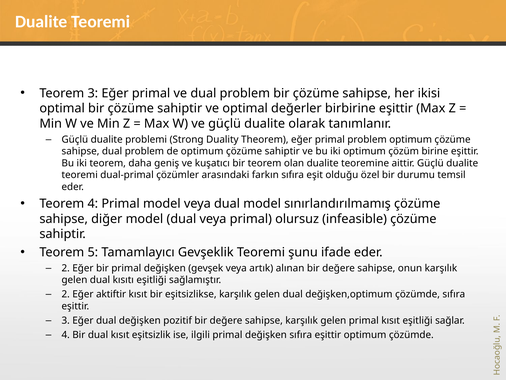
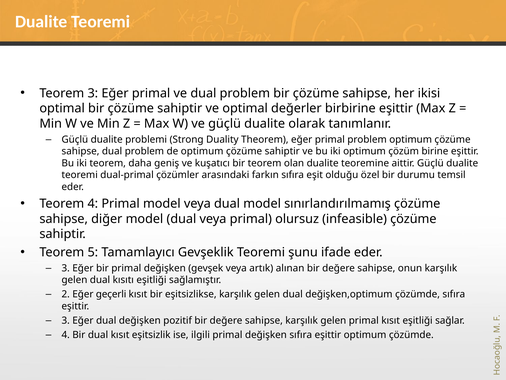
2 at (66, 268): 2 -> 3
aktiftir: aktiftir -> geçerli
